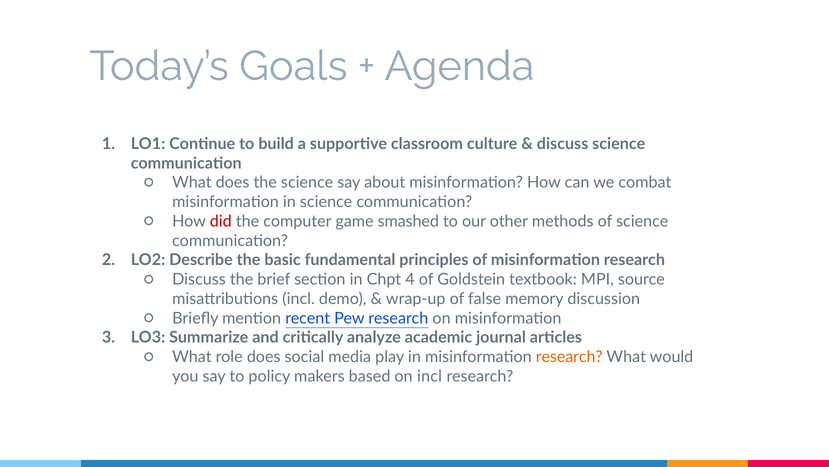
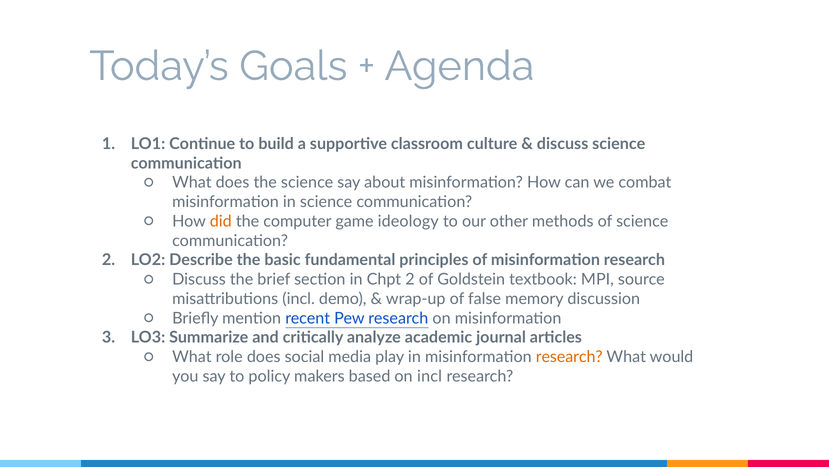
did colour: red -> orange
smashed: smashed -> ideology
Chpt 4: 4 -> 2
